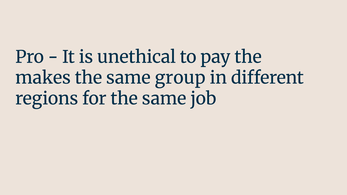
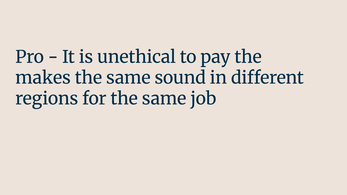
group: group -> sound
